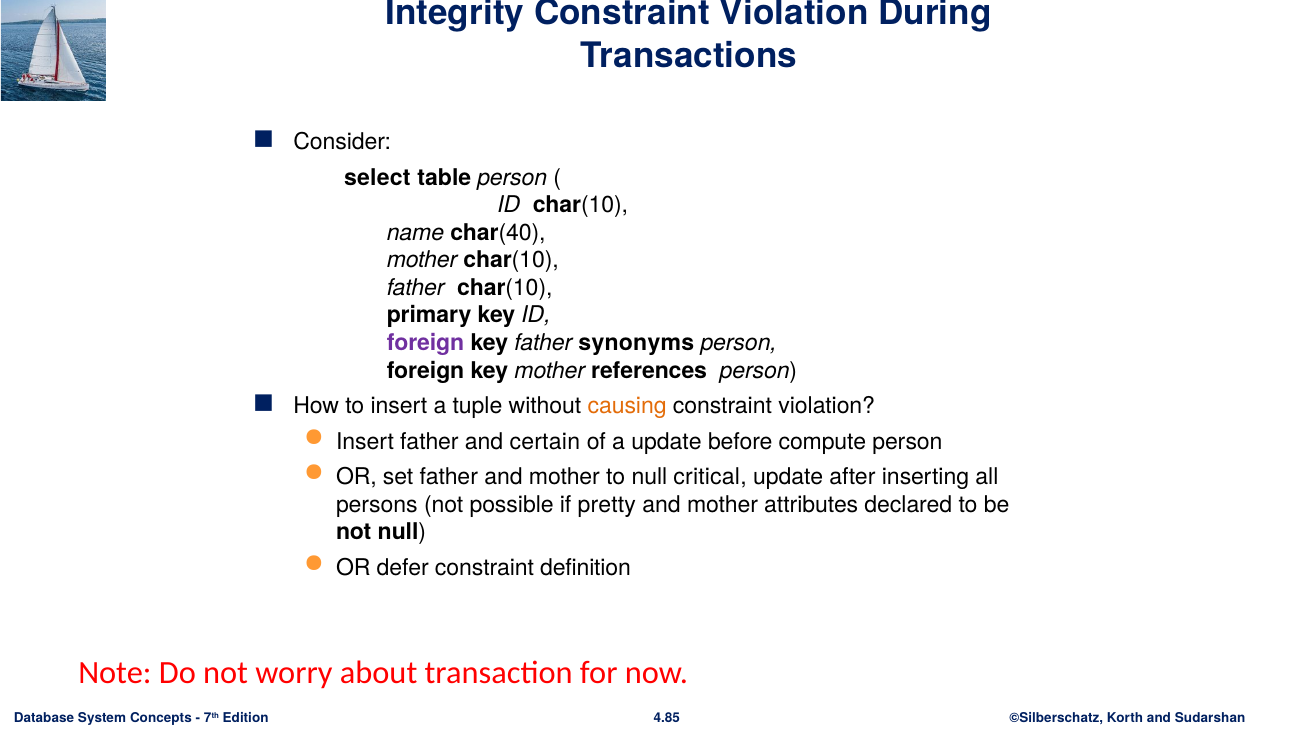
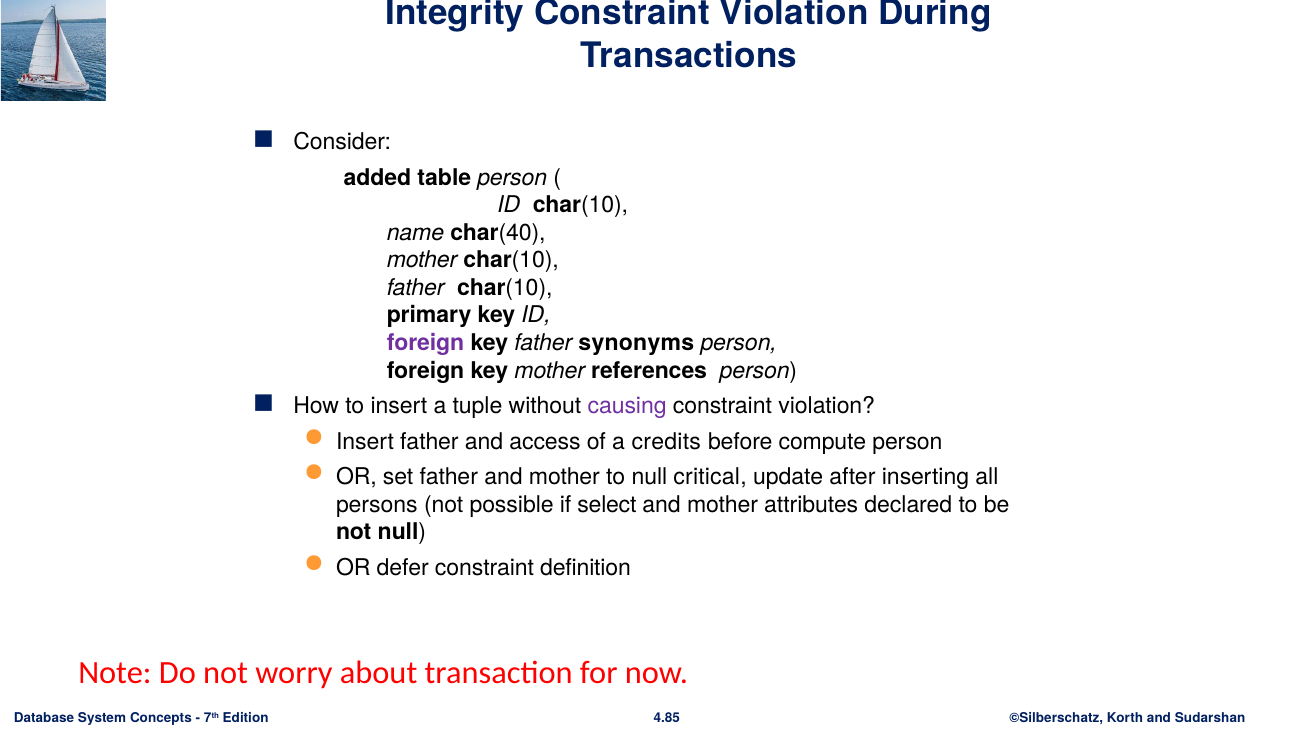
select: select -> added
causing colour: orange -> purple
certain: certain -> access
a update: update -> credits
pretty: pretty -> select
